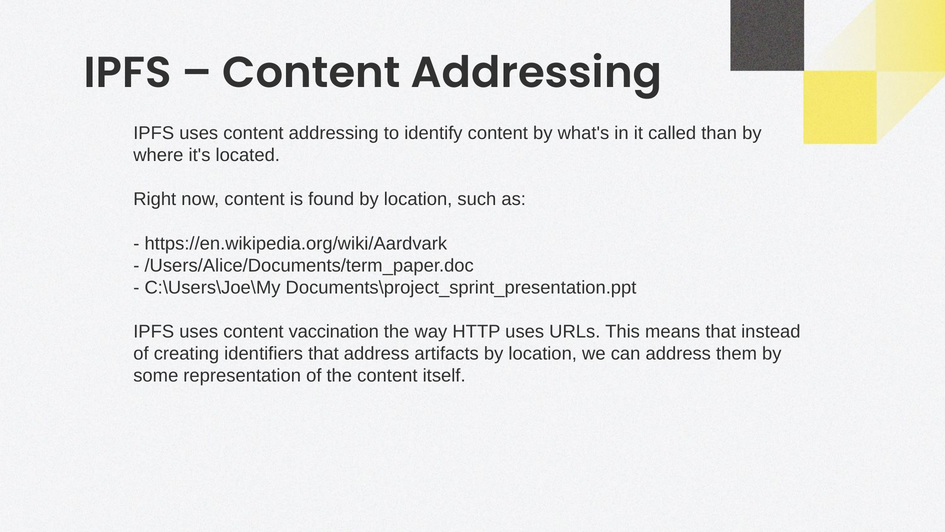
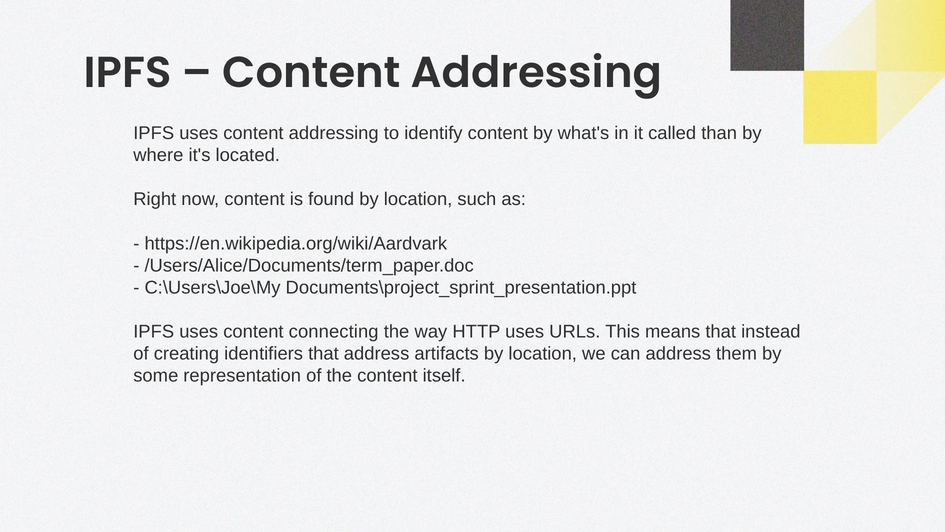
vaccination: vaccination -> connecting
